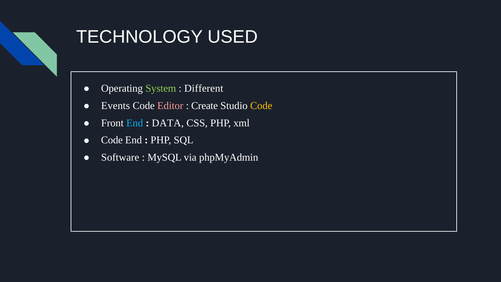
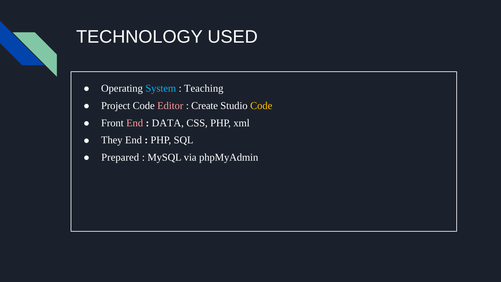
System colour: light green -> light blue
Different: Different -> Teaching
Events: Events -> Project
End at (135, 123) colour: light blue -> pink
Code at (112, 140): Code -> They
Software: Software -> Prepared
